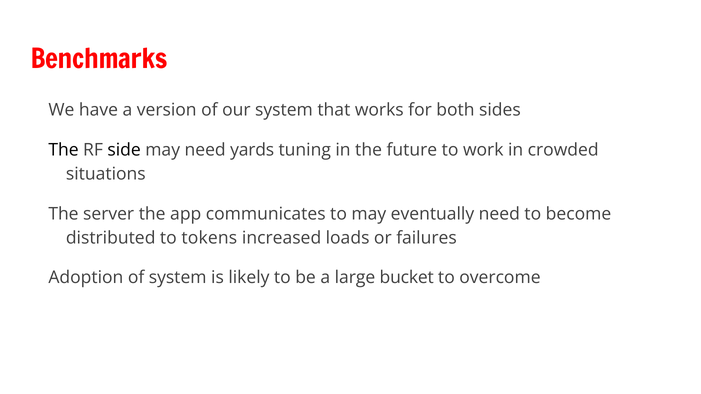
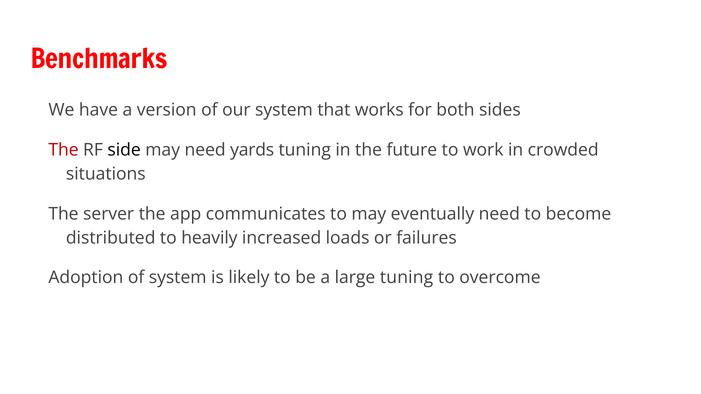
The at (64, 150) colour: black -> red
tokens: tokens -> heavily
large bucket: bucket -> tuning
